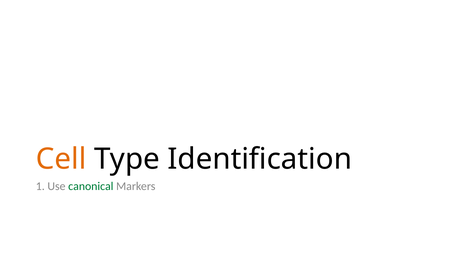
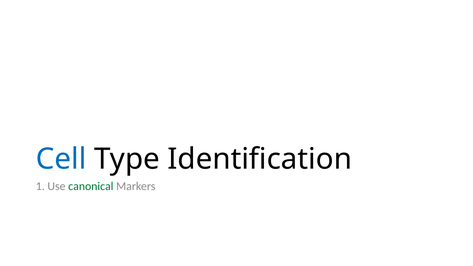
Cell colour: orange -> blue
